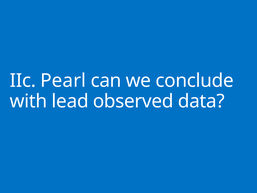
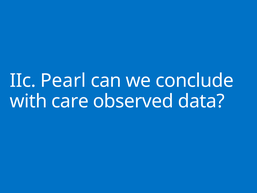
lead: lead -> care
